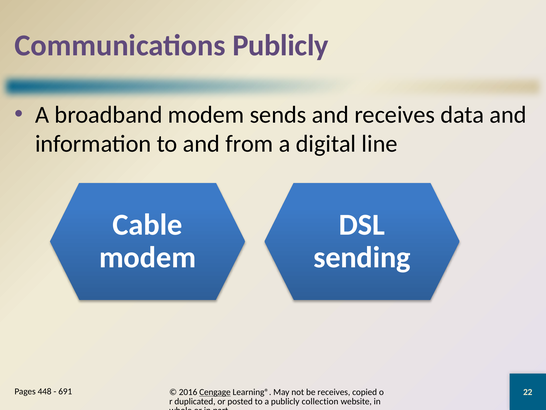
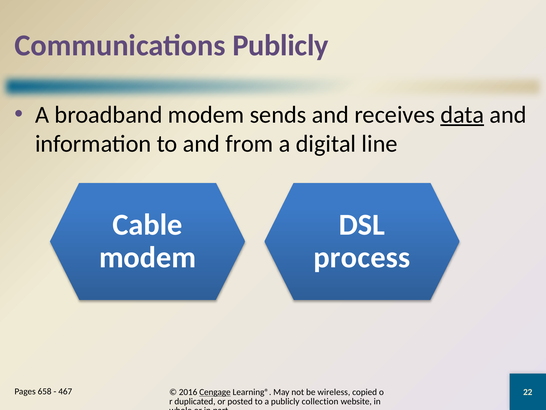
data underline: none -> present
sending: sending -> process
448: 448 -> 658
691: 691 -> 467
be receives: receives -> wireless
